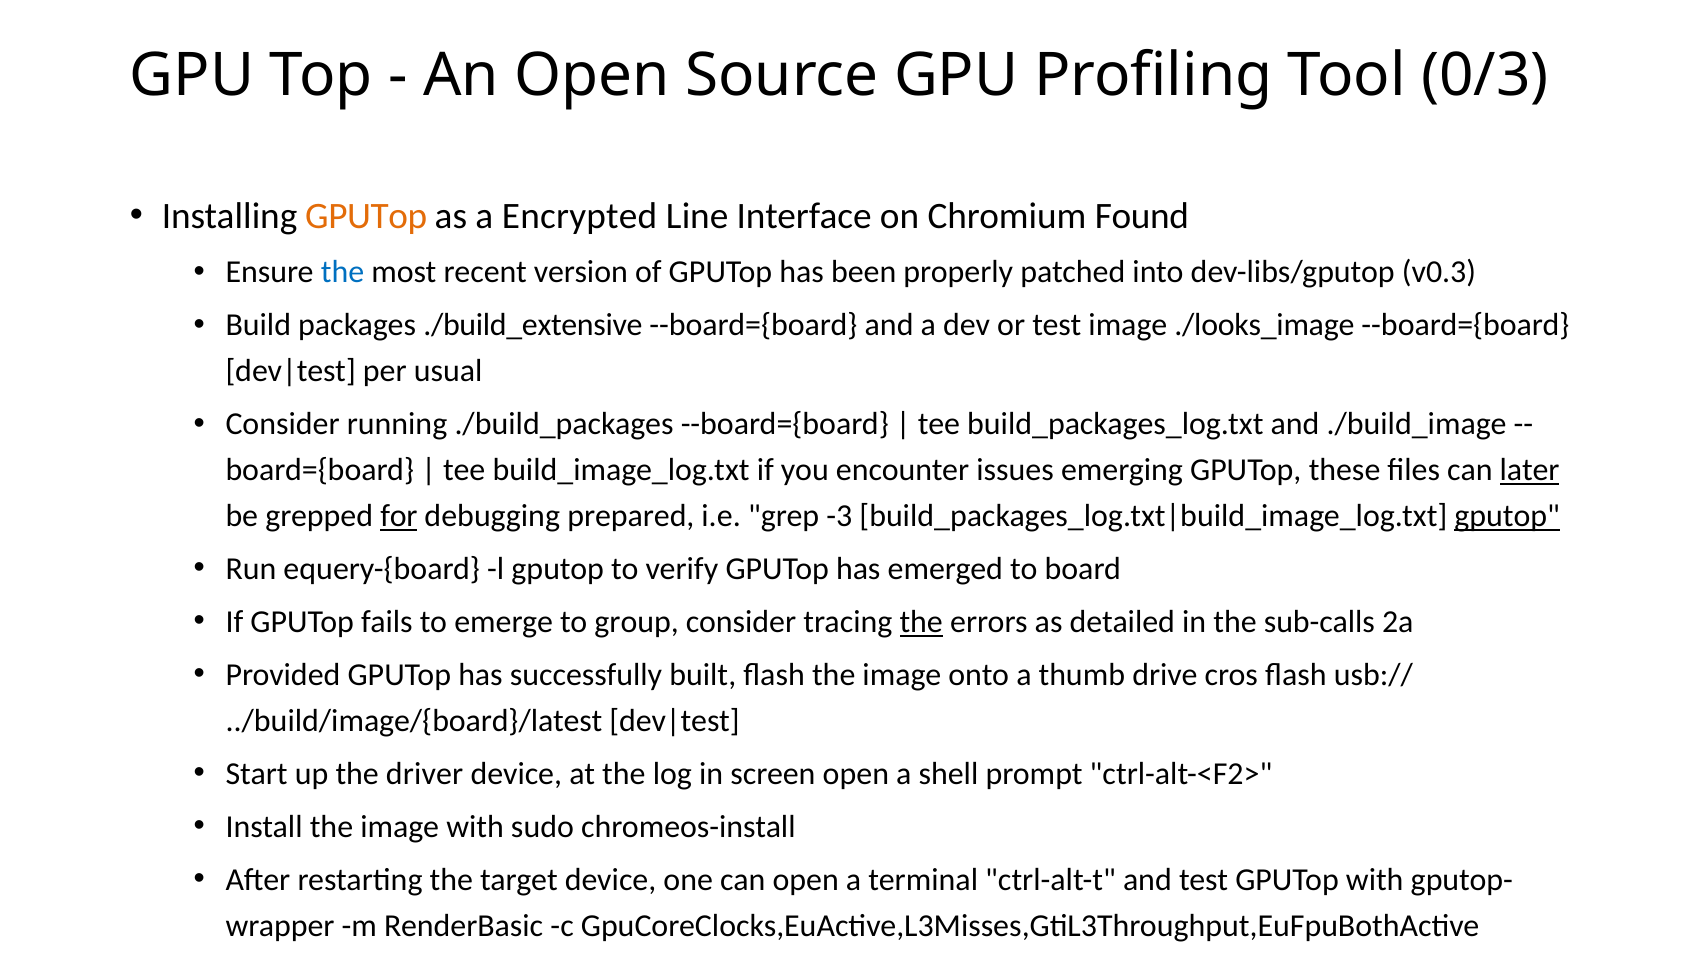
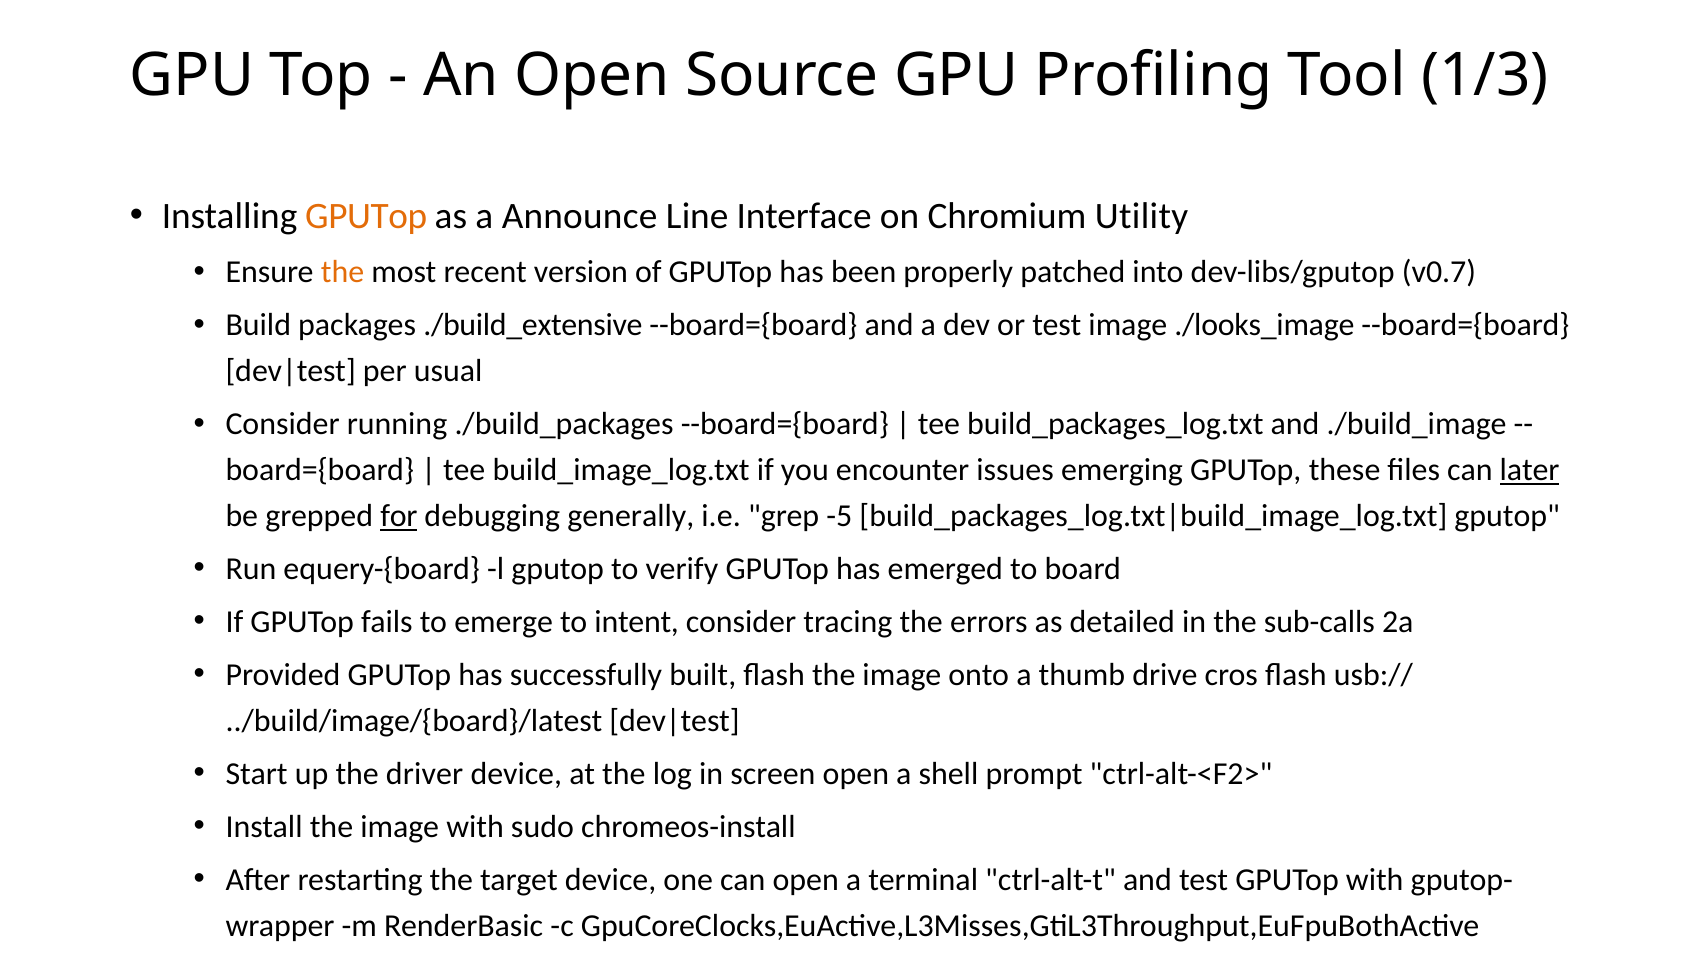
0/3: 0/3 -> 1/3
Encrypted: Encrypted -> Announce
Found: Found -> Utility
the at (343, 272) colour: blue -> orange
v0.3: v0.3 -> v0.7
prepared: prepared -> generally
-3: -3 -> -5
gputop at (1507, 516) underline: present -> none
group: group -> intent
the at (921, 622) underline: present -> none
